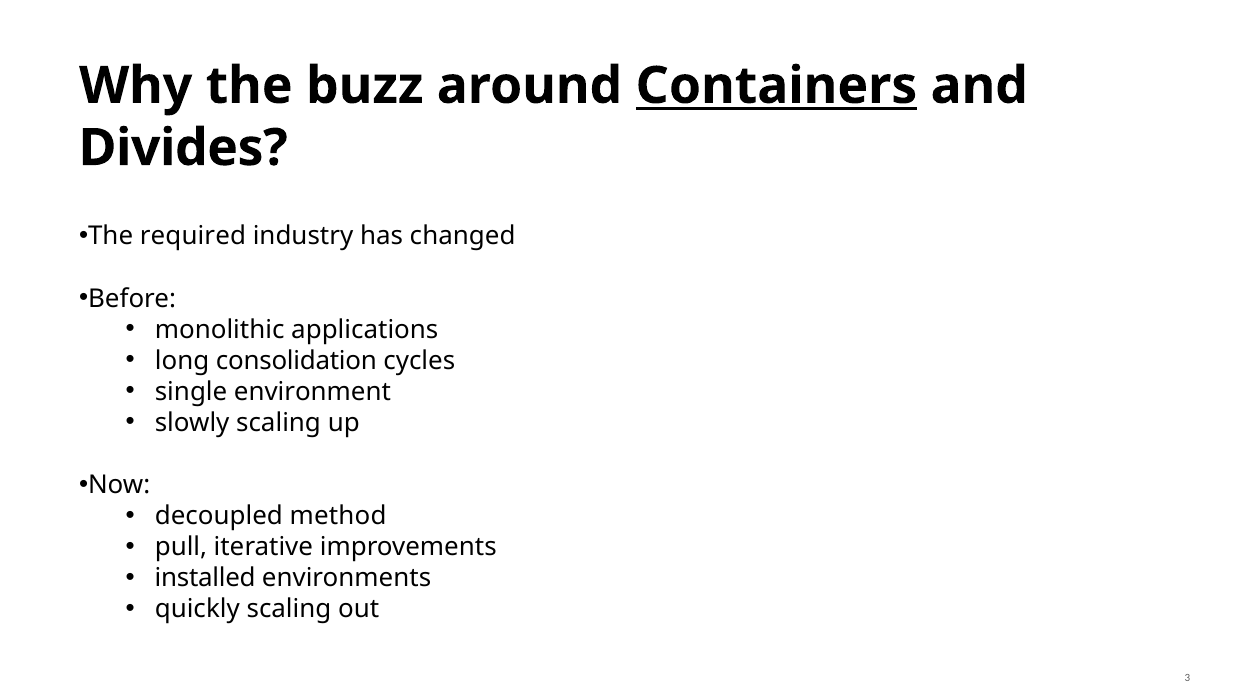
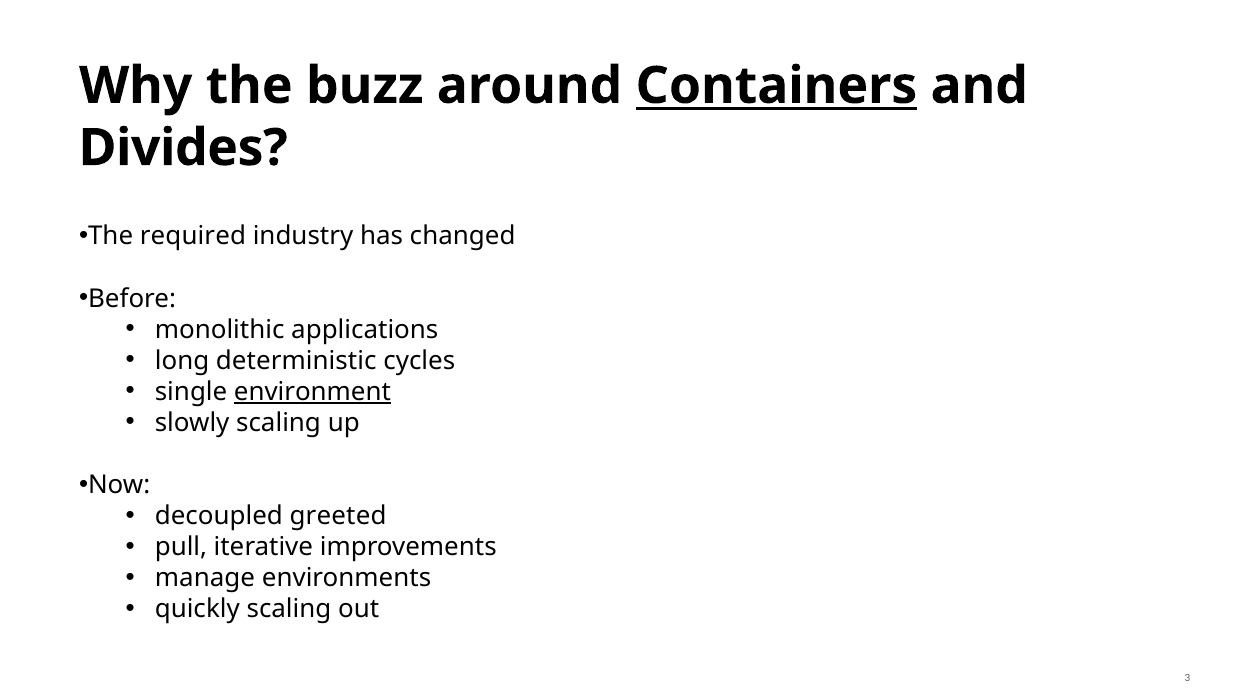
consolidation: consolidation -> deterministic
environment underline: none -> present
method: method -> greeted
installed: installed -> manage
